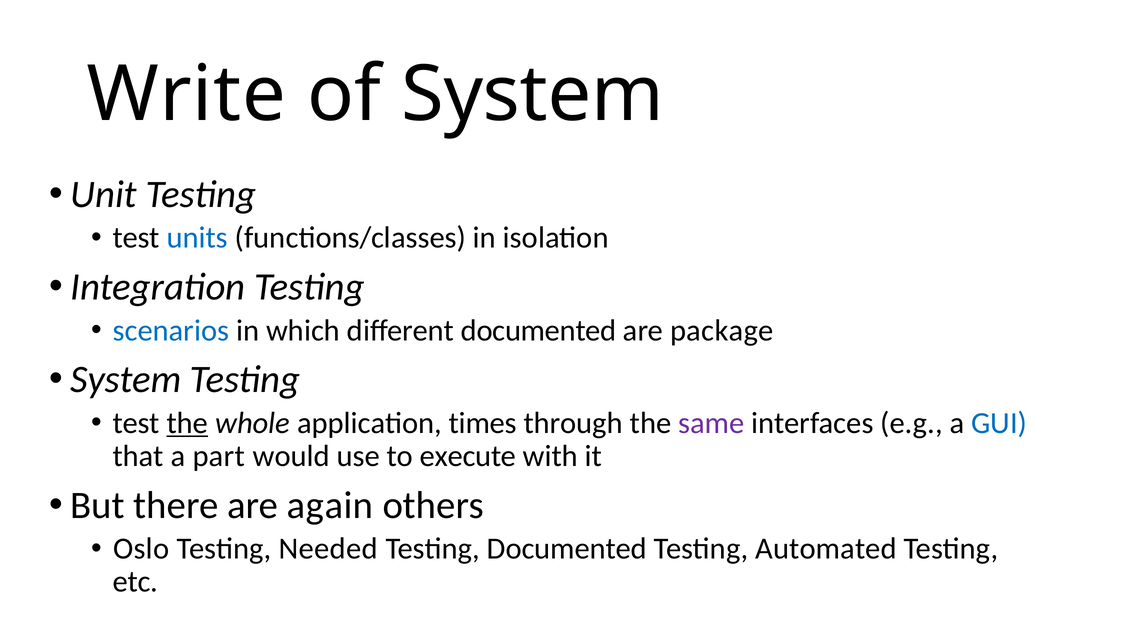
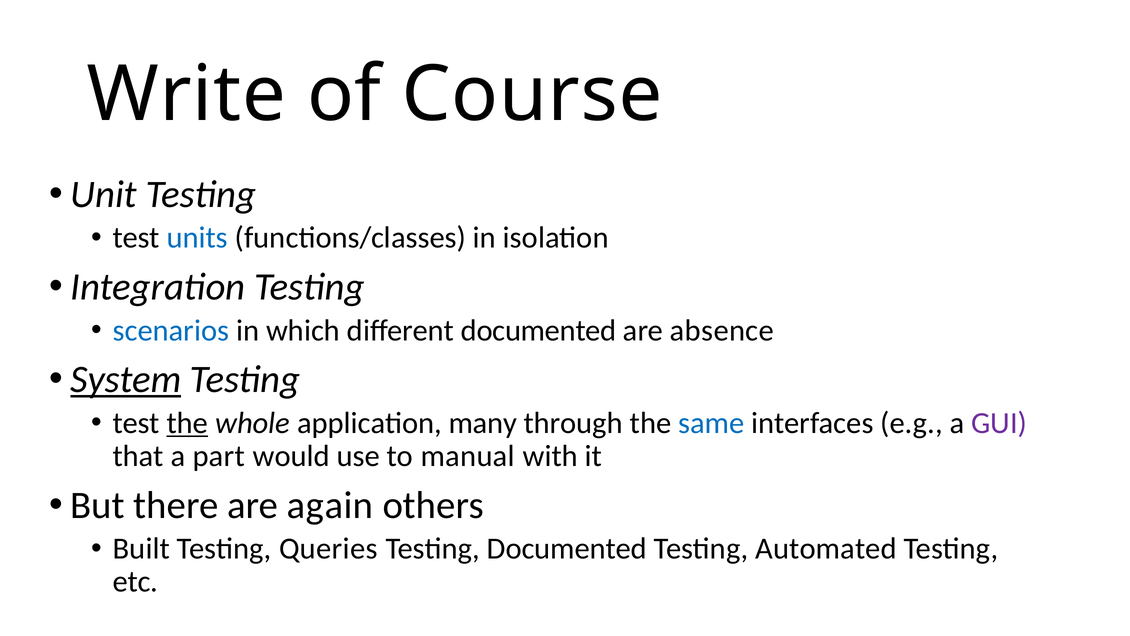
of System: System -> Course
package: package -> absence
System at (126, 379) underline: none -> present
times: times -> many
same colour: purple -> blue
GUI colour: blue -> purple
execute: execute -> manual
Oslo: Oslo -> Built
Needed: Needed -> Queries
